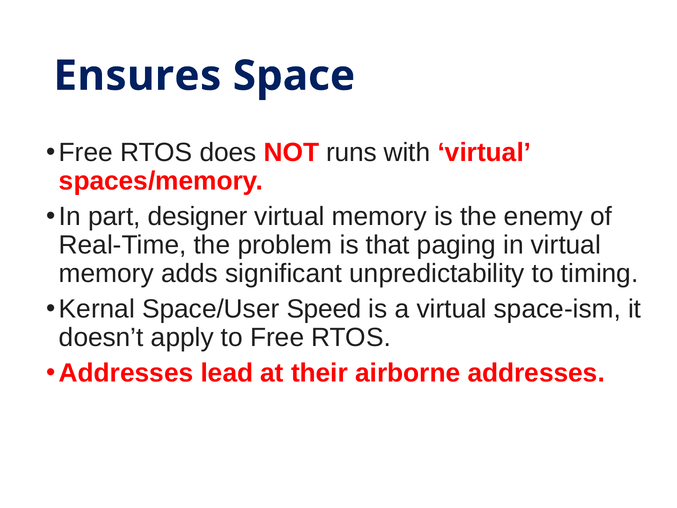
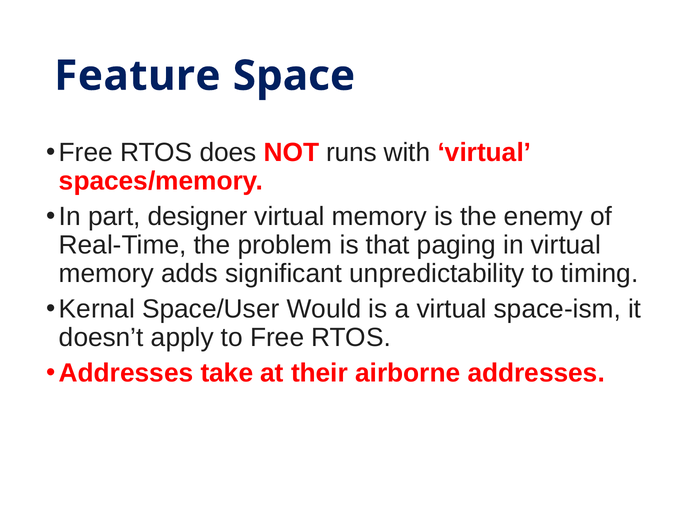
Ensures: Ensures -> Feature
Speed: Speed -> Would
lead: lead -> take
